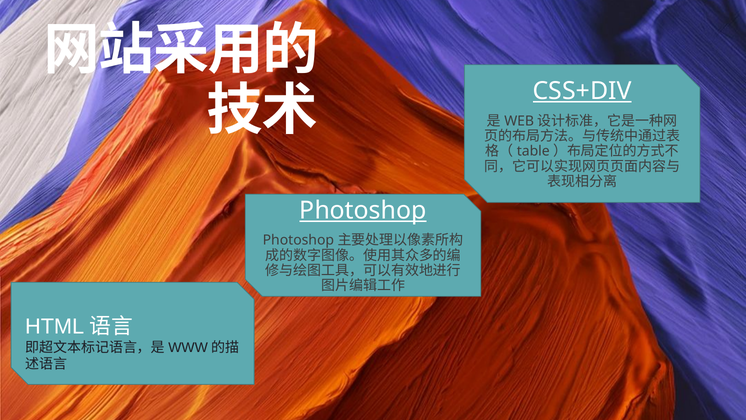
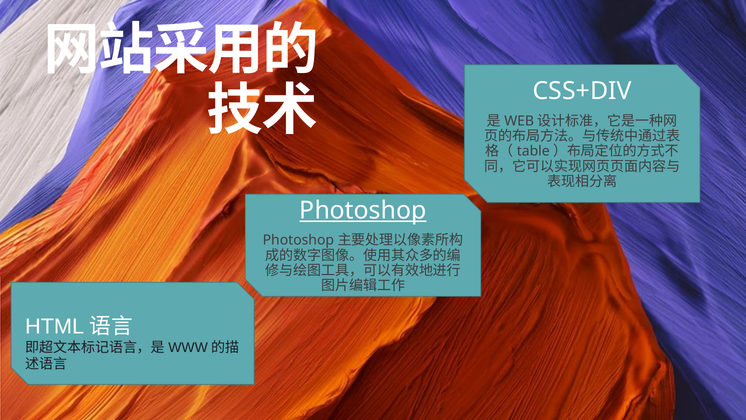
CSS+DIV underline: present -> none
